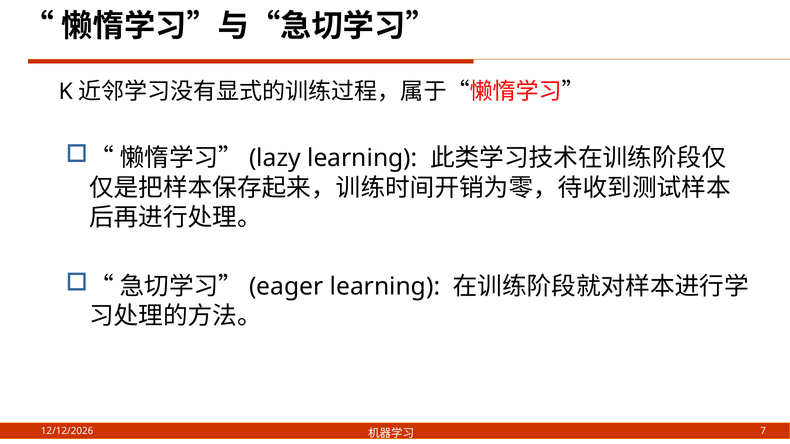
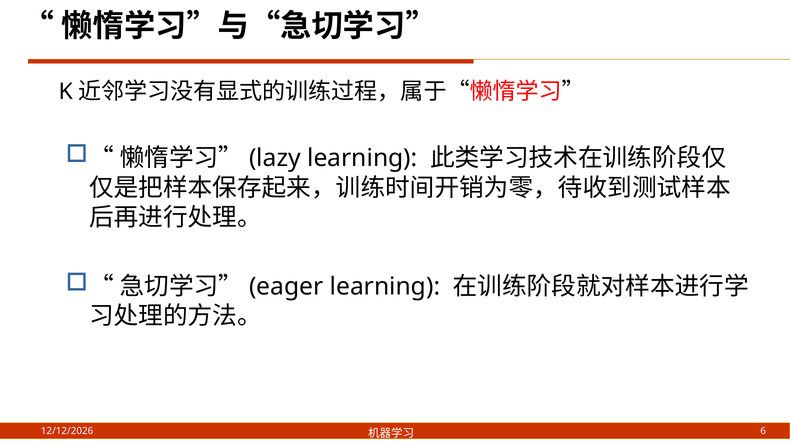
7: 7 -> 6
